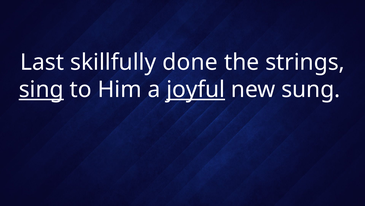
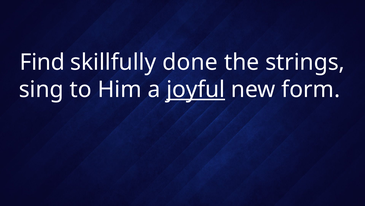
Last: Last -> Find
sing underline: present -> none
sung: sung -> form
